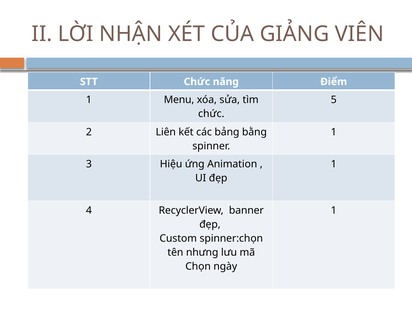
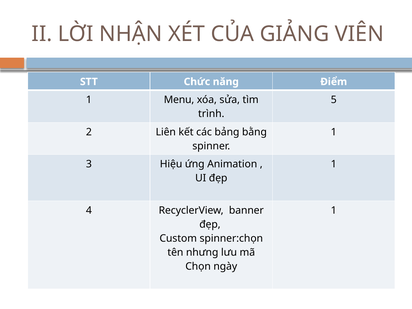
chức at (211, 114): chức -> trình
